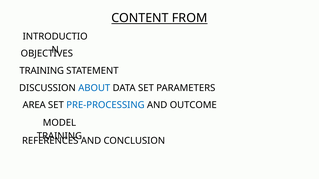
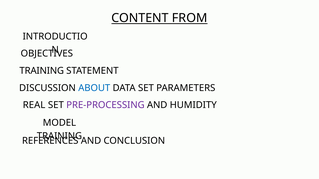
AREA: AREA -> REAL
PRE-PROCESSING colour: blue -> purple
OUTCOME: OUTCOME -> HUMIDITY
